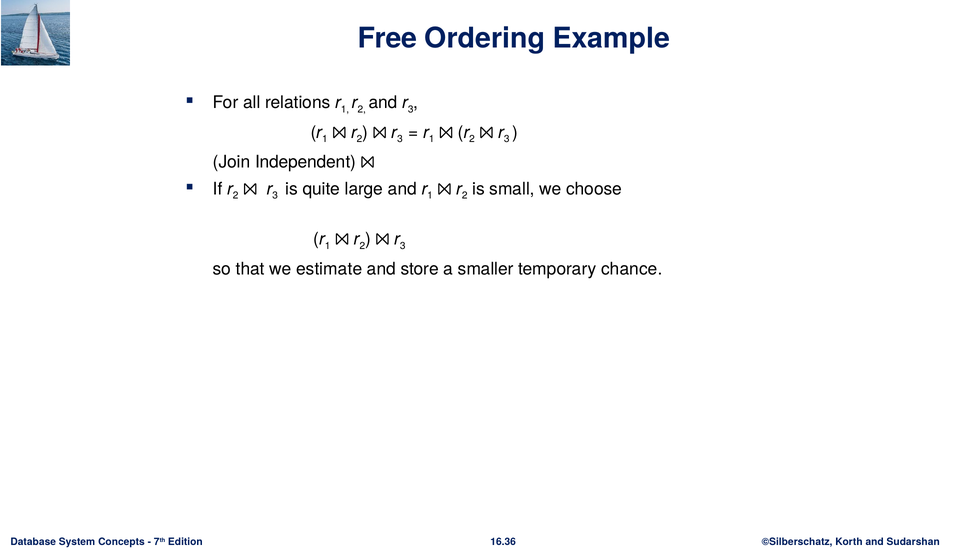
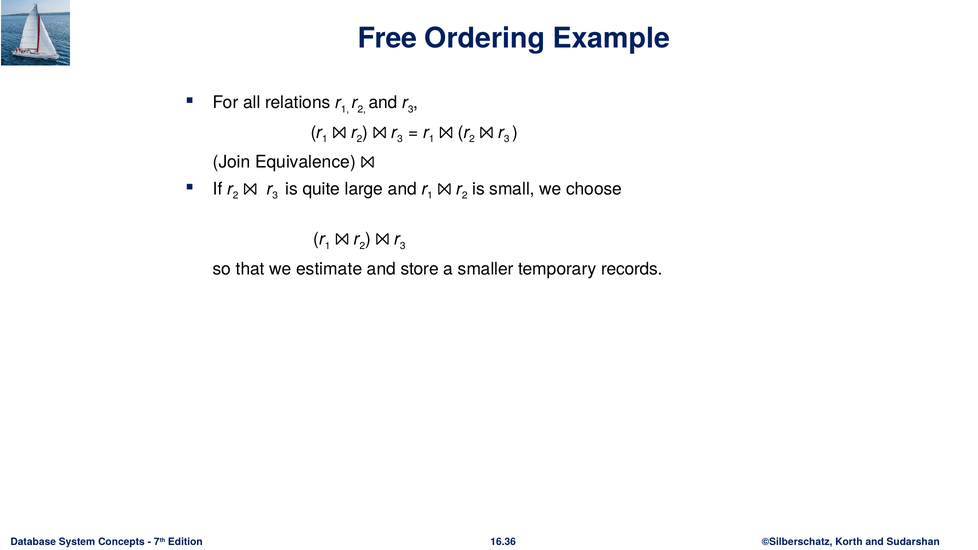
Independent: Independent -> Equivalence
chance: chance -> records
